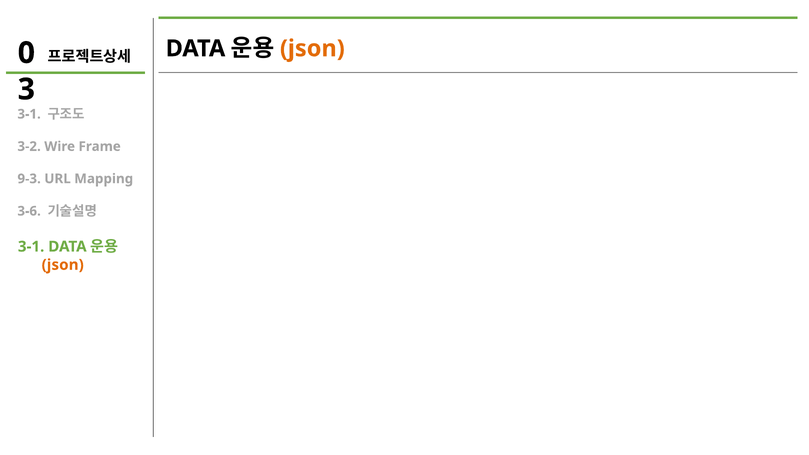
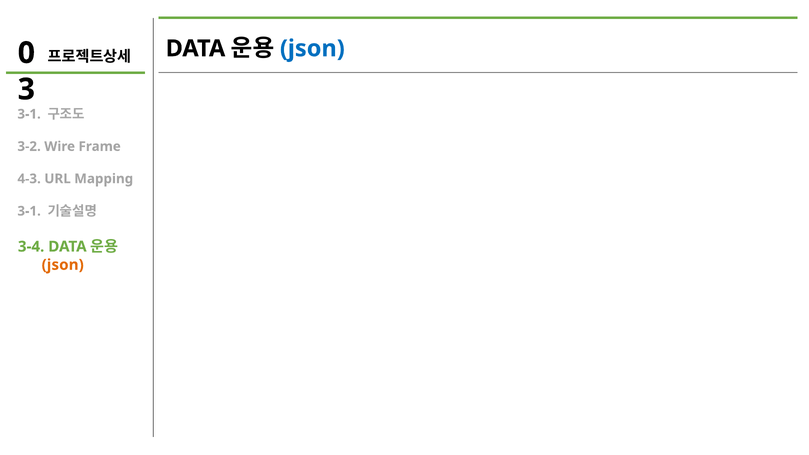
json at (312, 48) colour: orange -> blue
9-3: 9-3 -> 4-3
3-6 at (29, 211): 3-6 -> 3-1
3-1 at (31, 247): 3-1 -> 3-4
